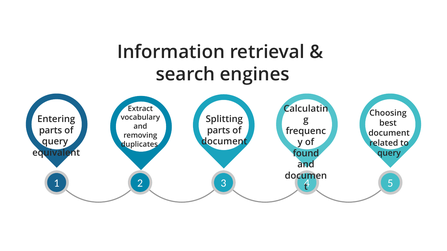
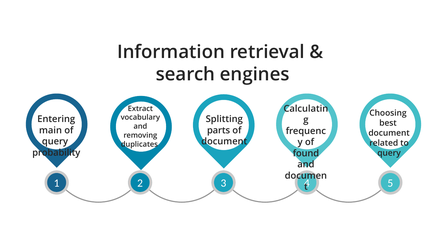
parts at (51, 131): parts -> main
equivalent: equivalent -> probability
